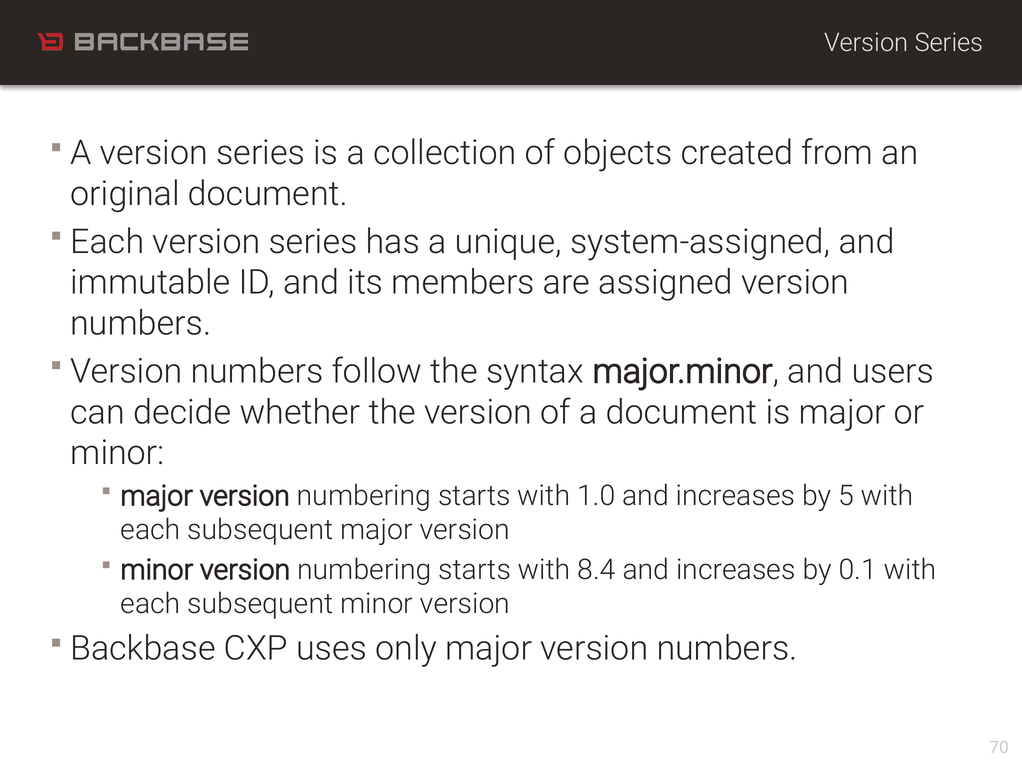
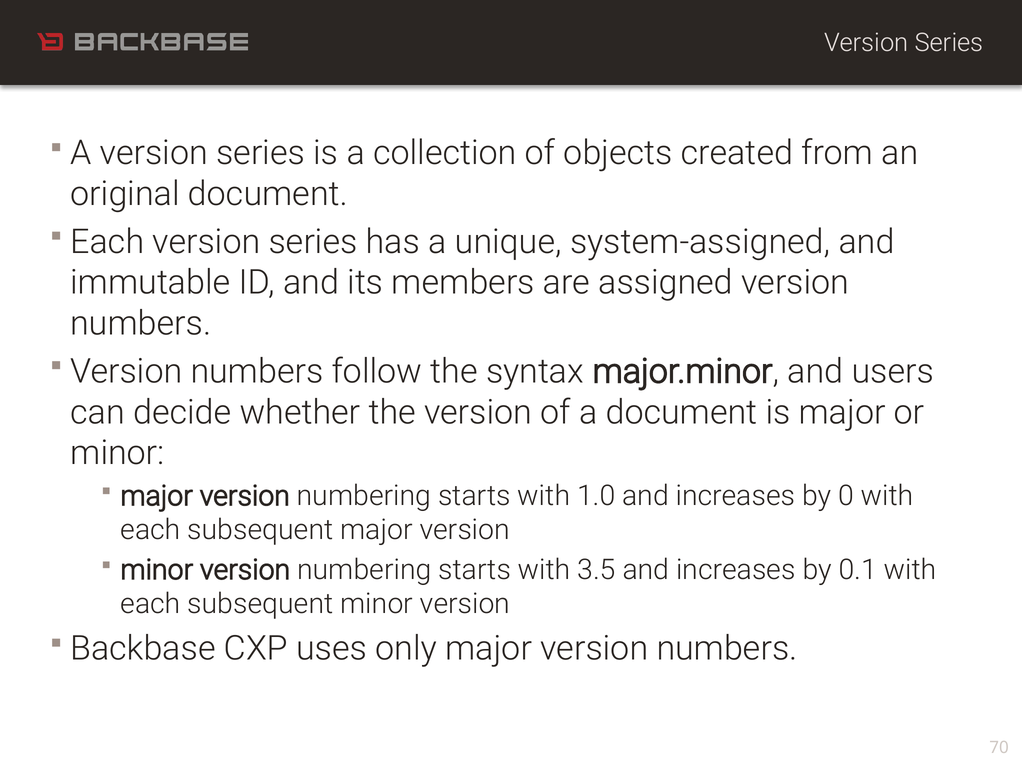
5: 5 -> 0
8.4: 8.4 -> 3.5
